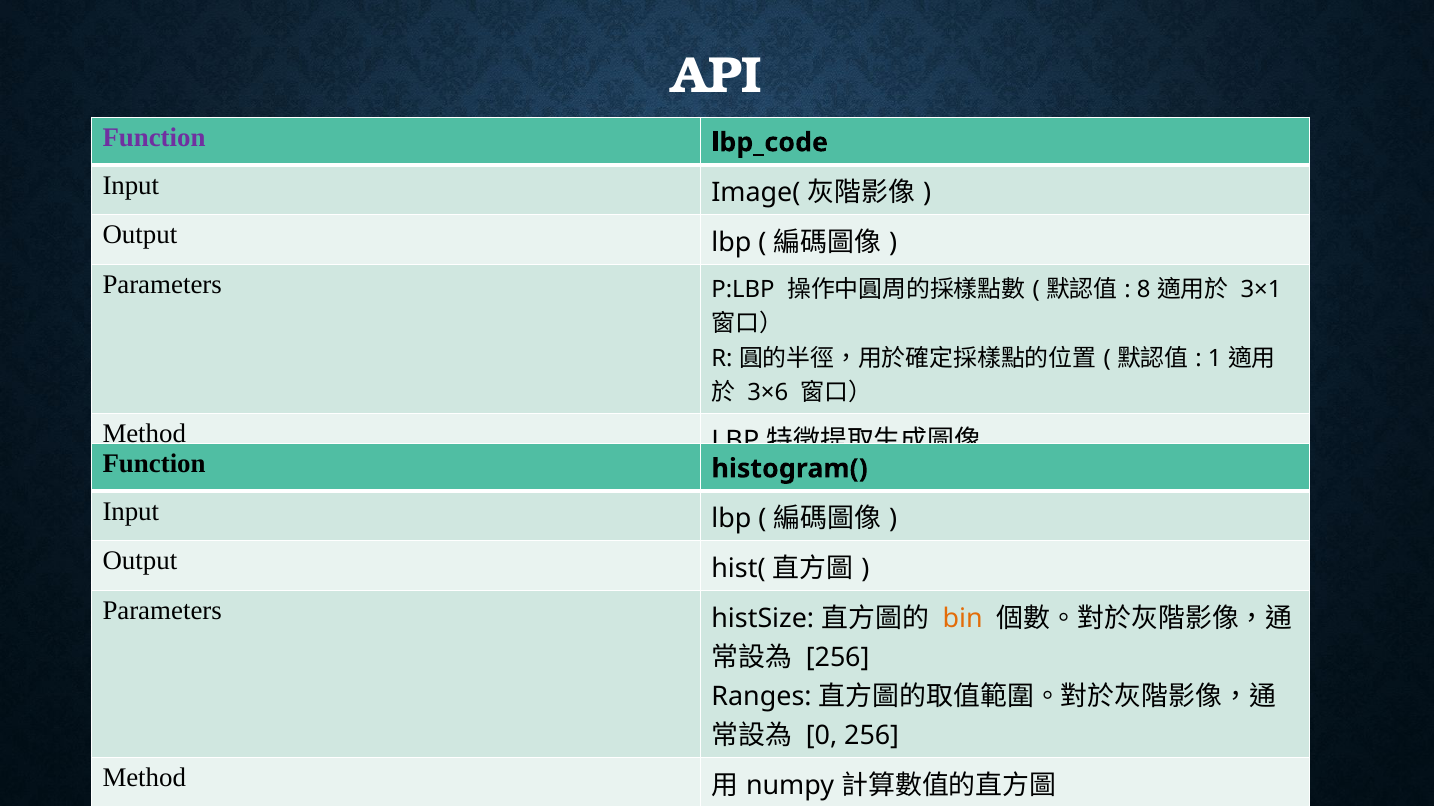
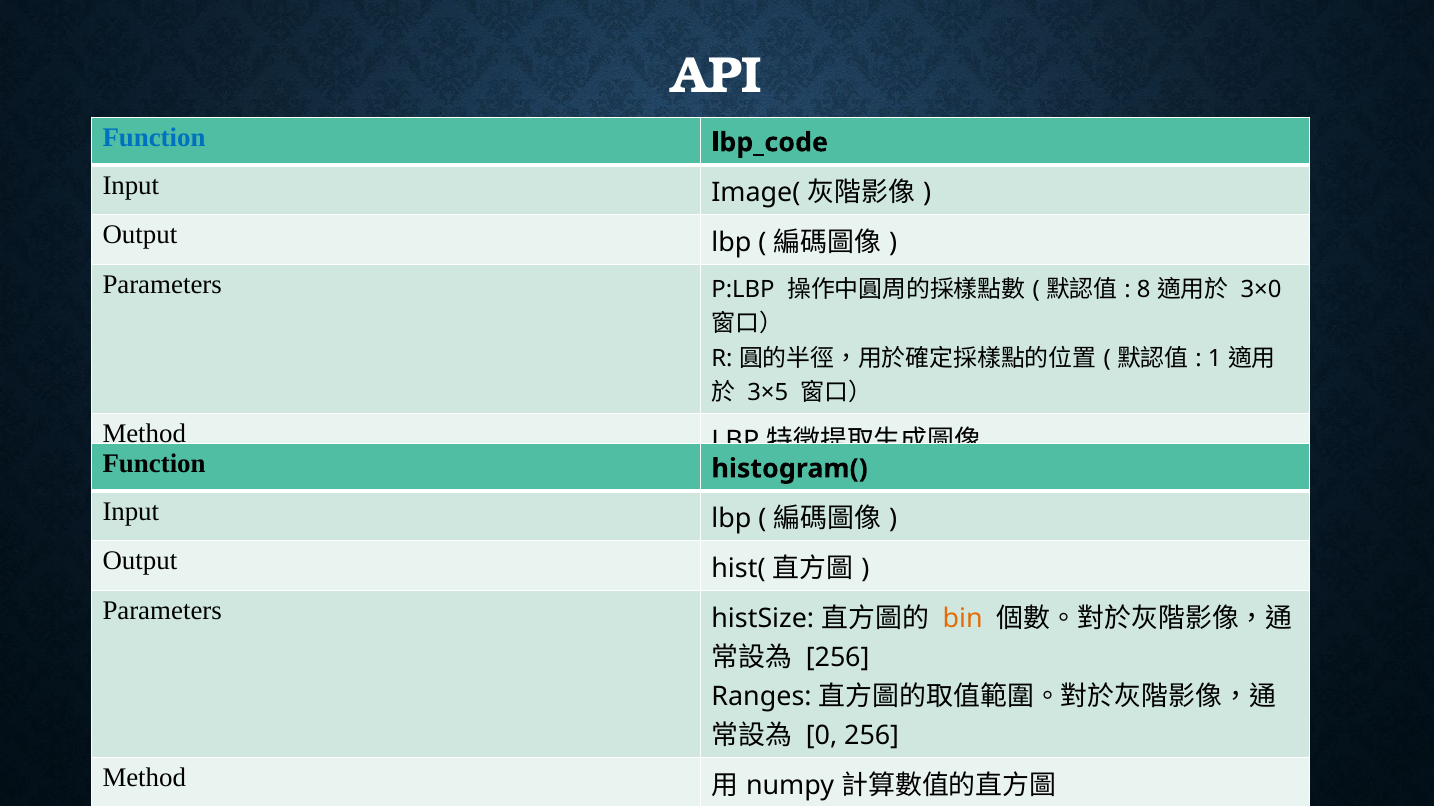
Function at (154, 138) colour: purple -> blue
3×1: 3×1 -> 3×0
3×6: 3×6 -> 3×5
